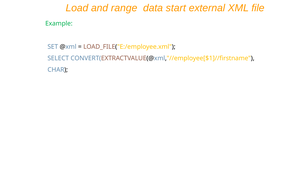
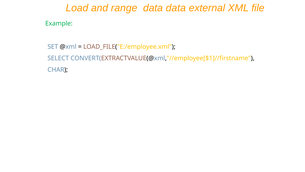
data start: start -> data
